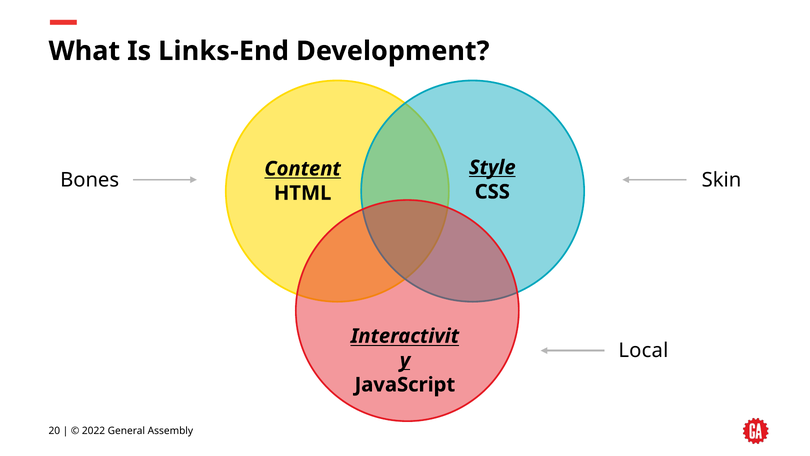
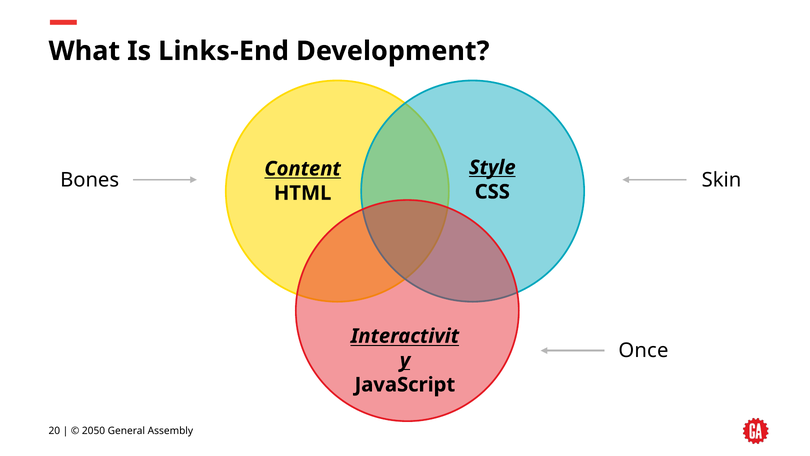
Local: Local -> Once
2022: 2022 -> 2050
